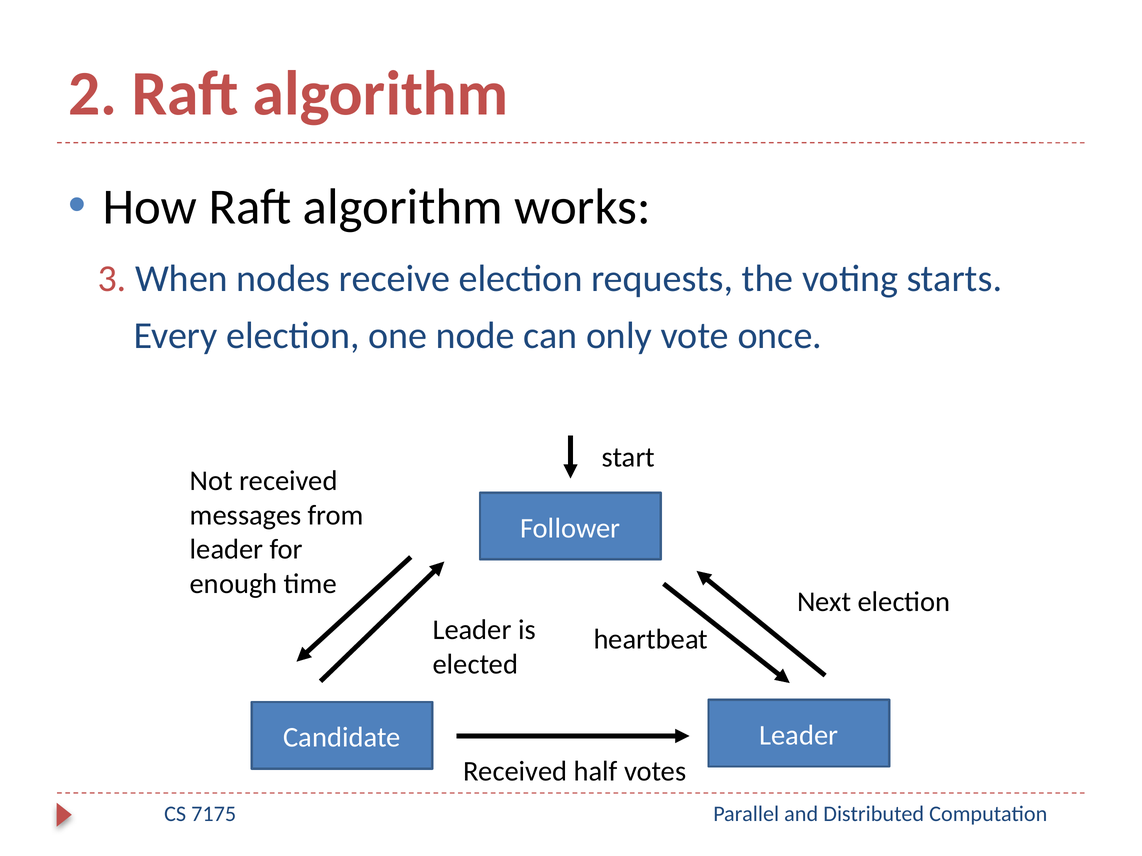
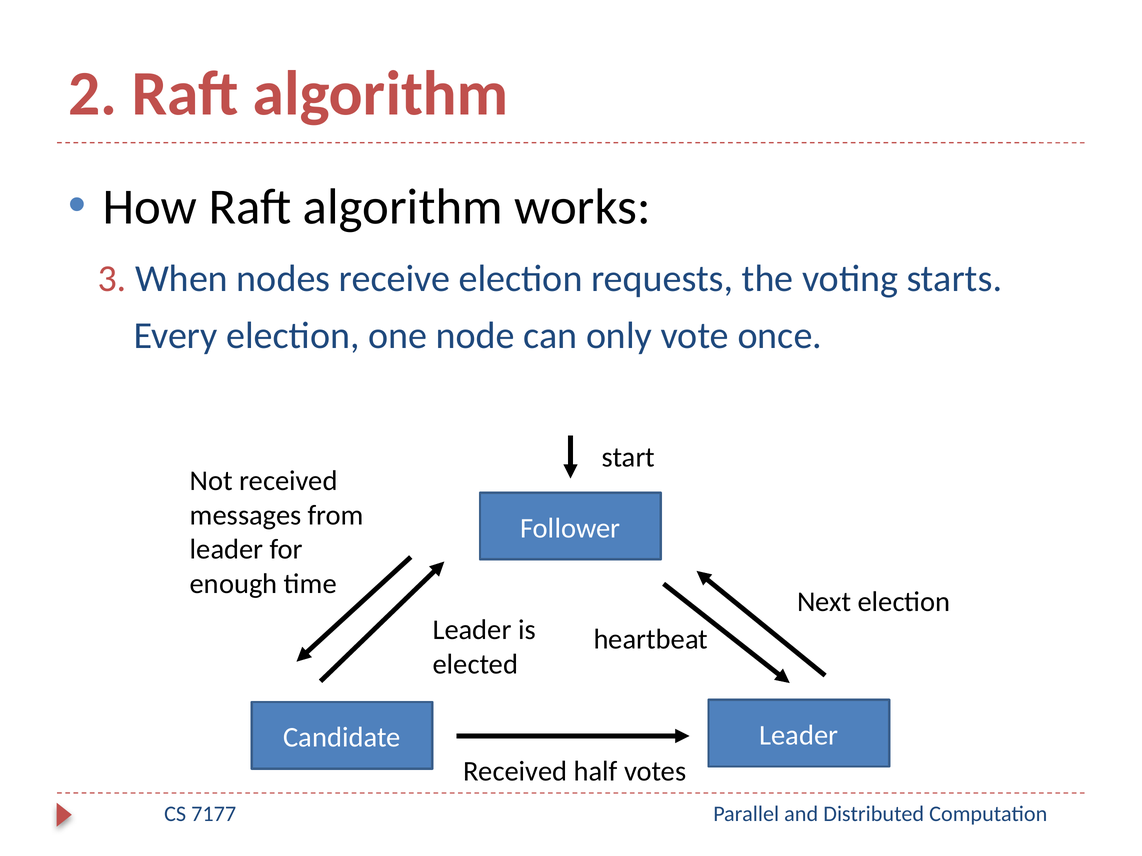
7175: 7175 -> 7177
